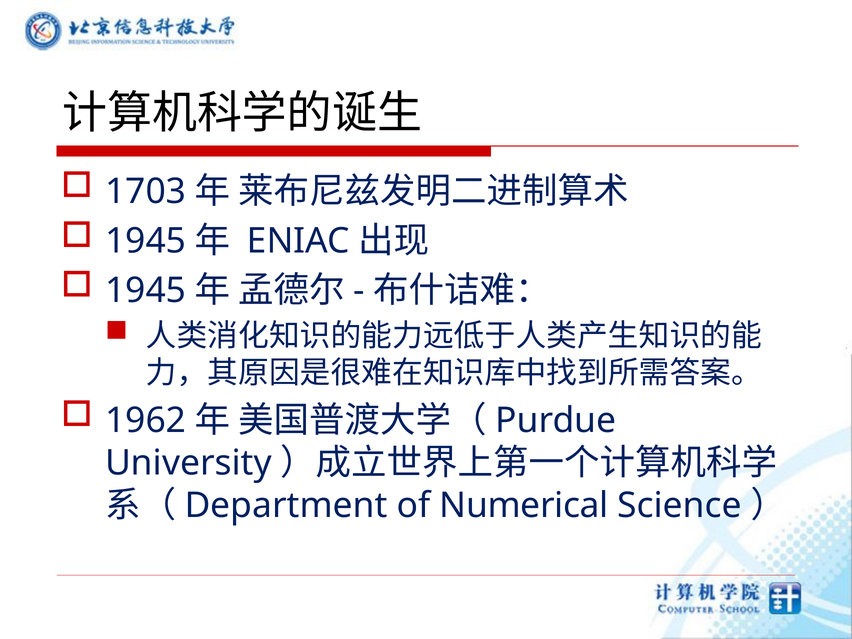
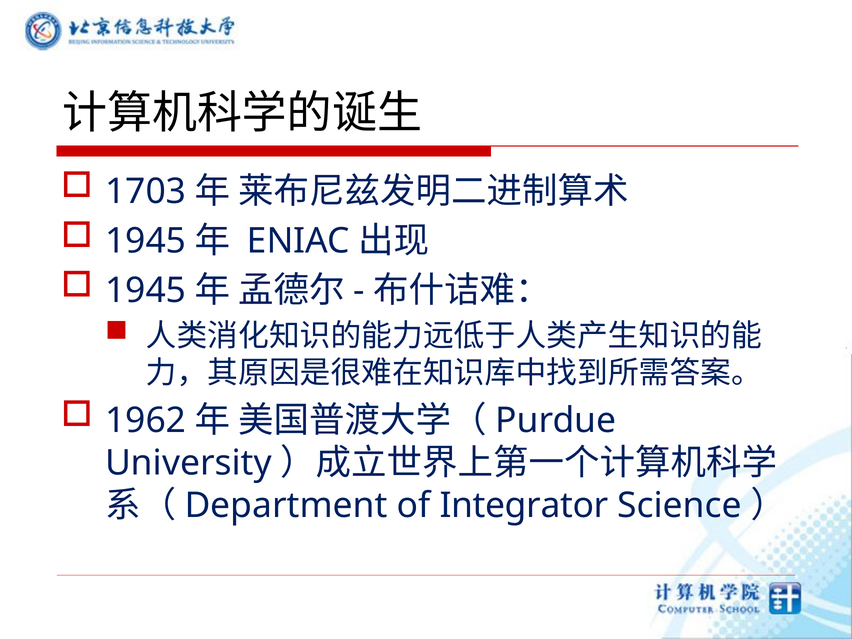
Numerical: Numerical -> Integrator
